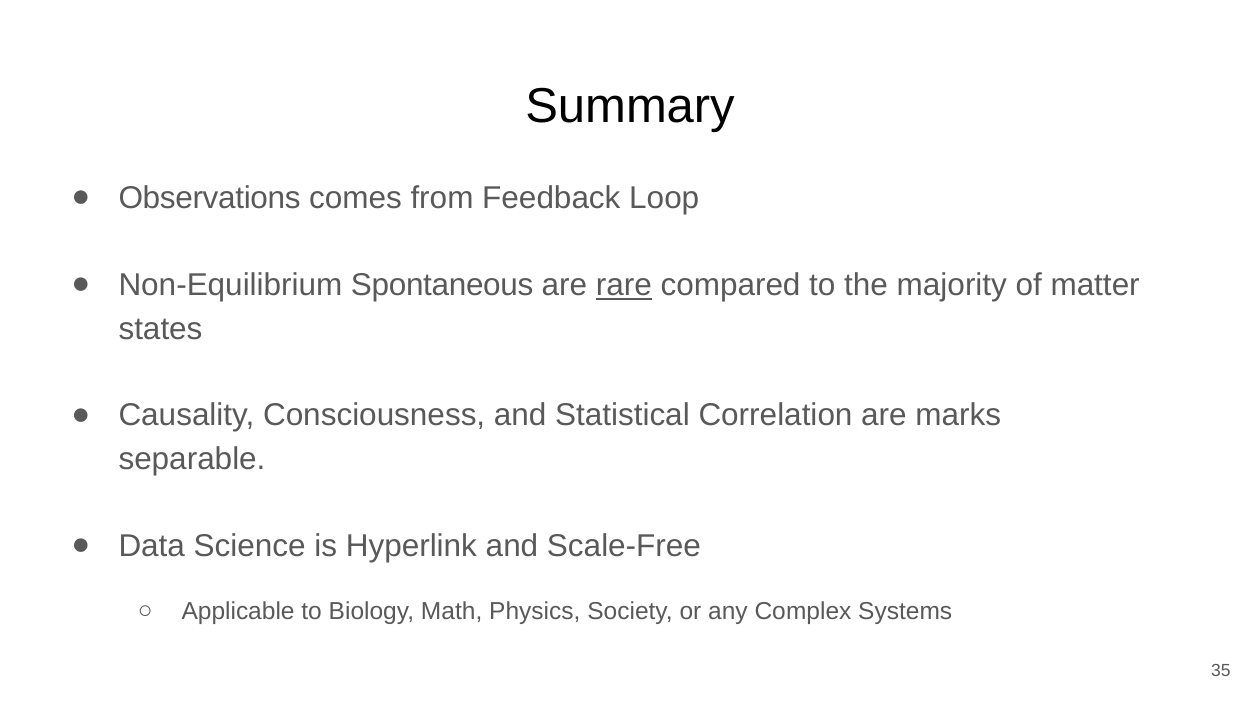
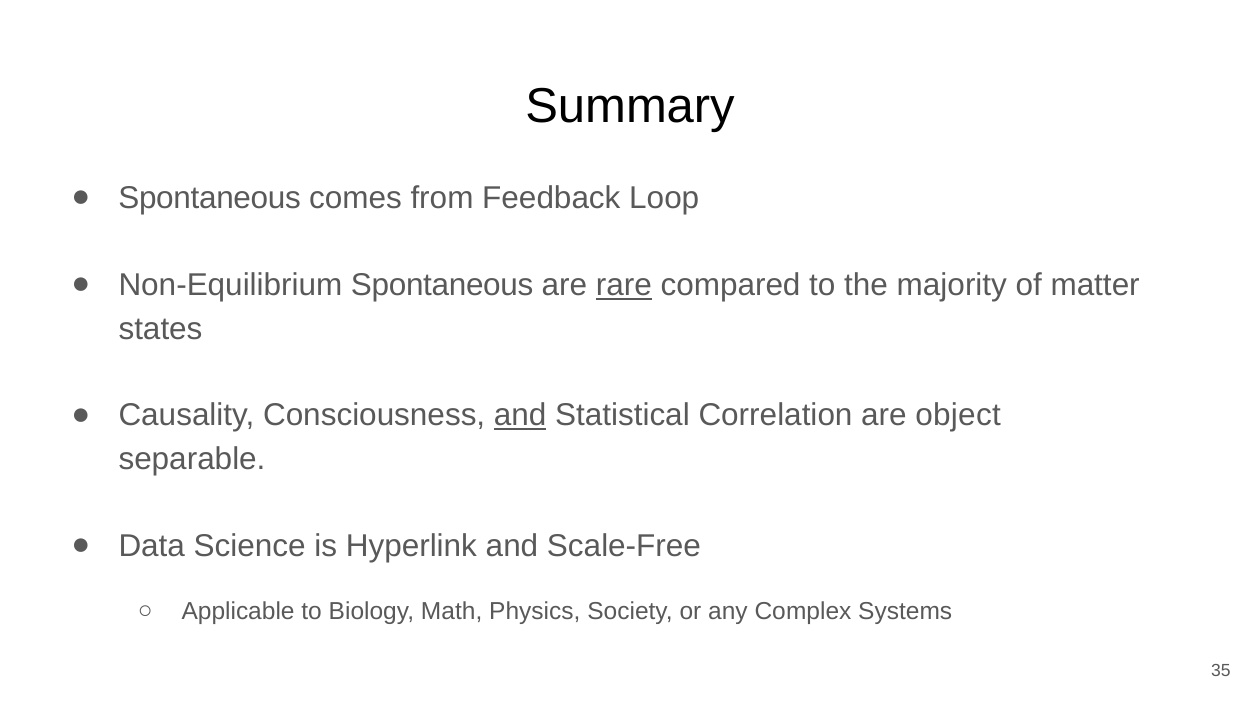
Observations at (210, 198): Observations -> Spontaneous
and at (520, 415) underline: none -> present
marks: marks -> object
